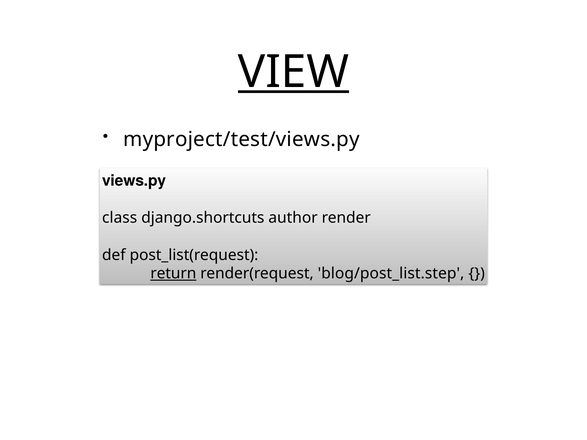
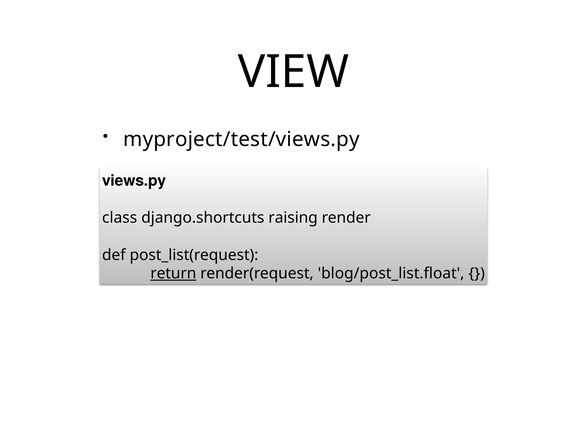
VIEW underline: present -> none
author: author -> raising
blog/post_list.step: blog/post_list.step -> blog/post_list.float
